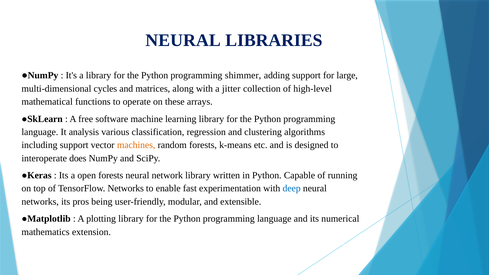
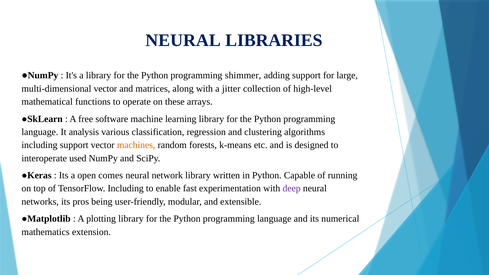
multi-dimensional cycles: cycles -> vector
does: does -> used
open forests: forests -> comes
TensorFlow Networks: Networks -> Including
deep colour: blue -> purple
